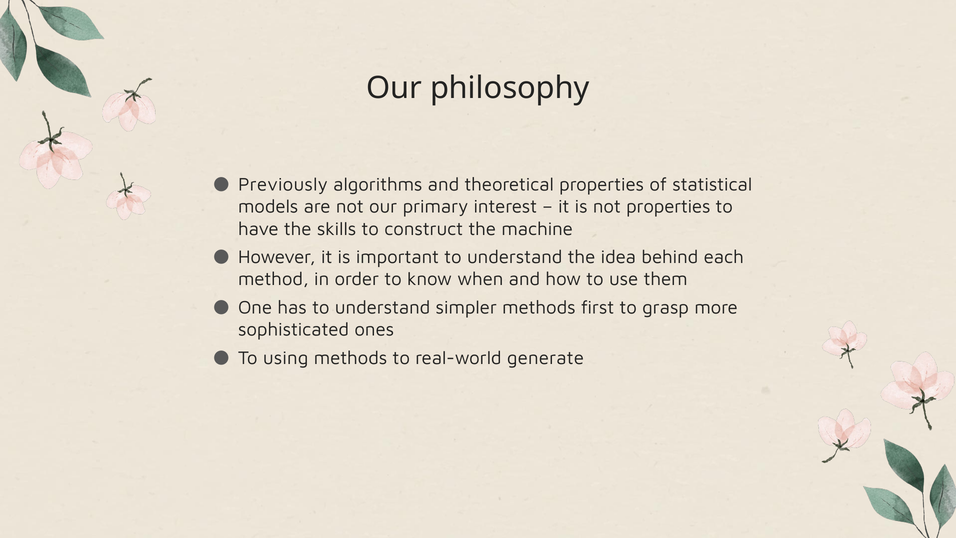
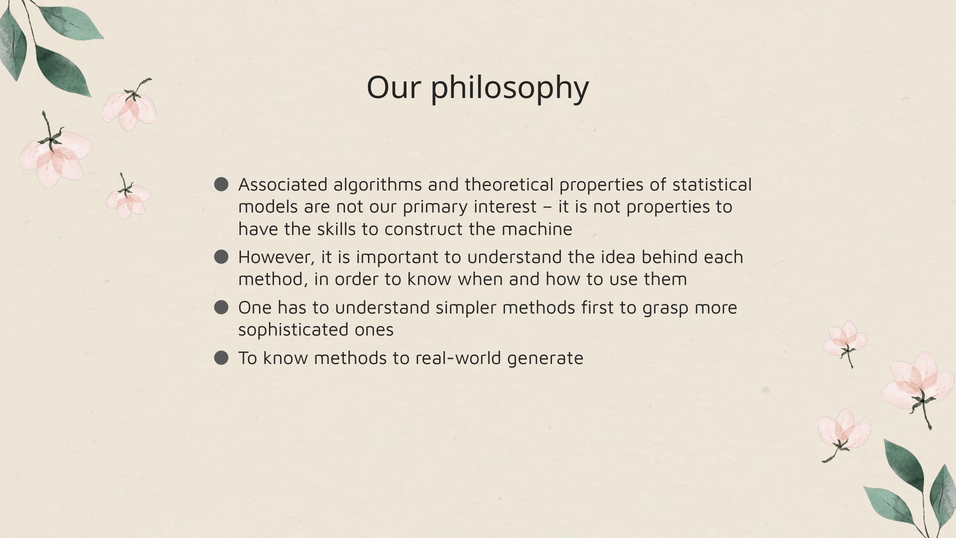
Previously: Previously -> Associated
using at (286, 358): using -> know
